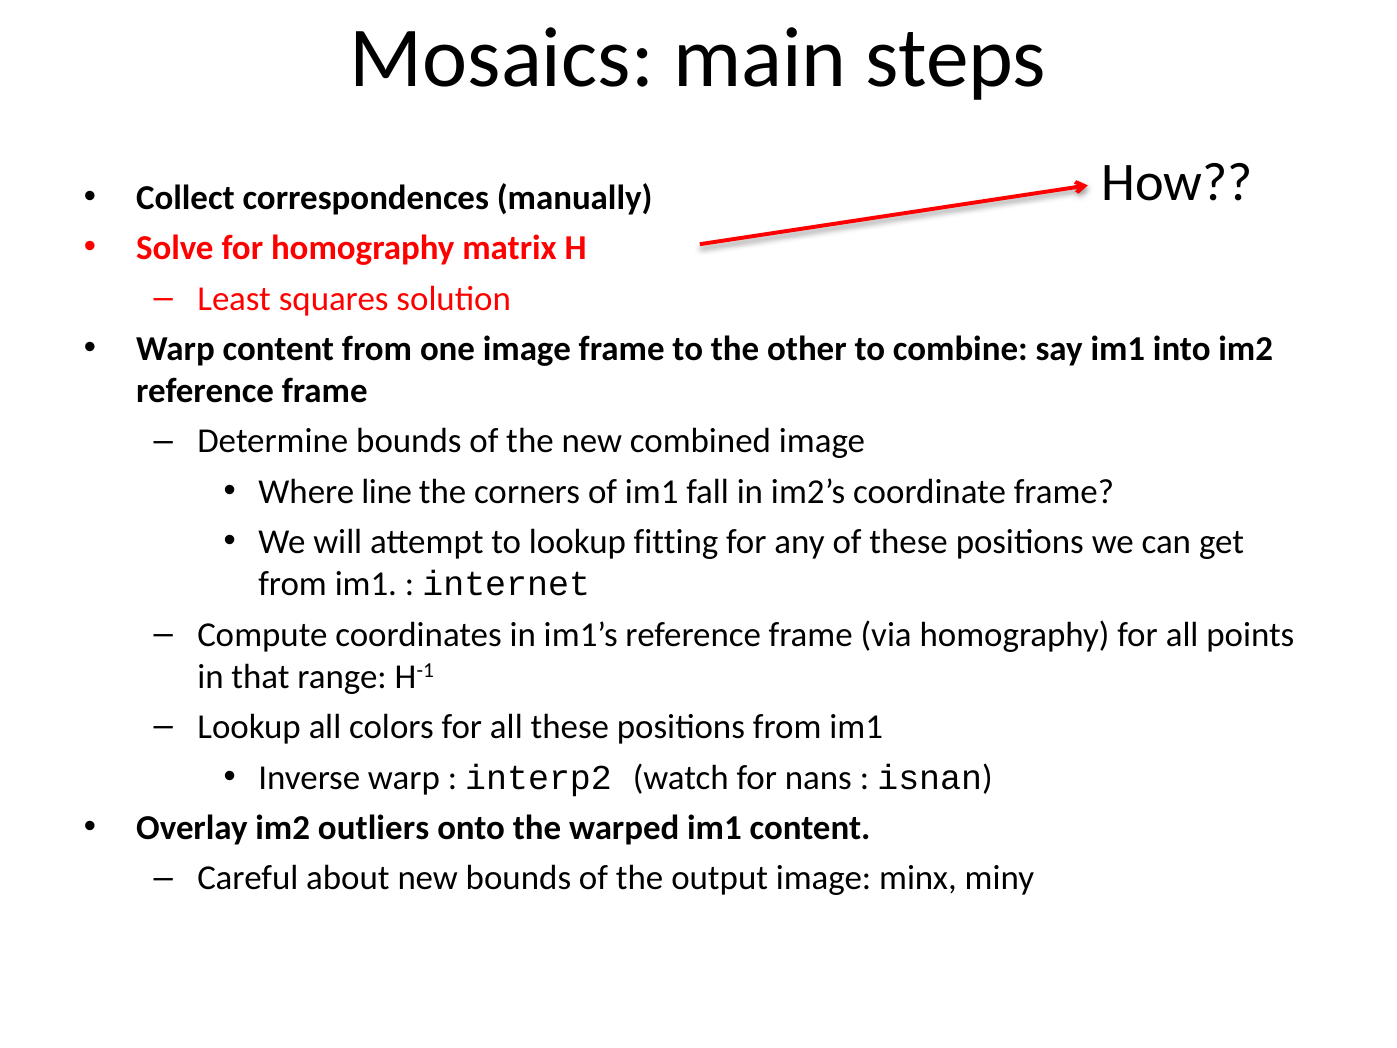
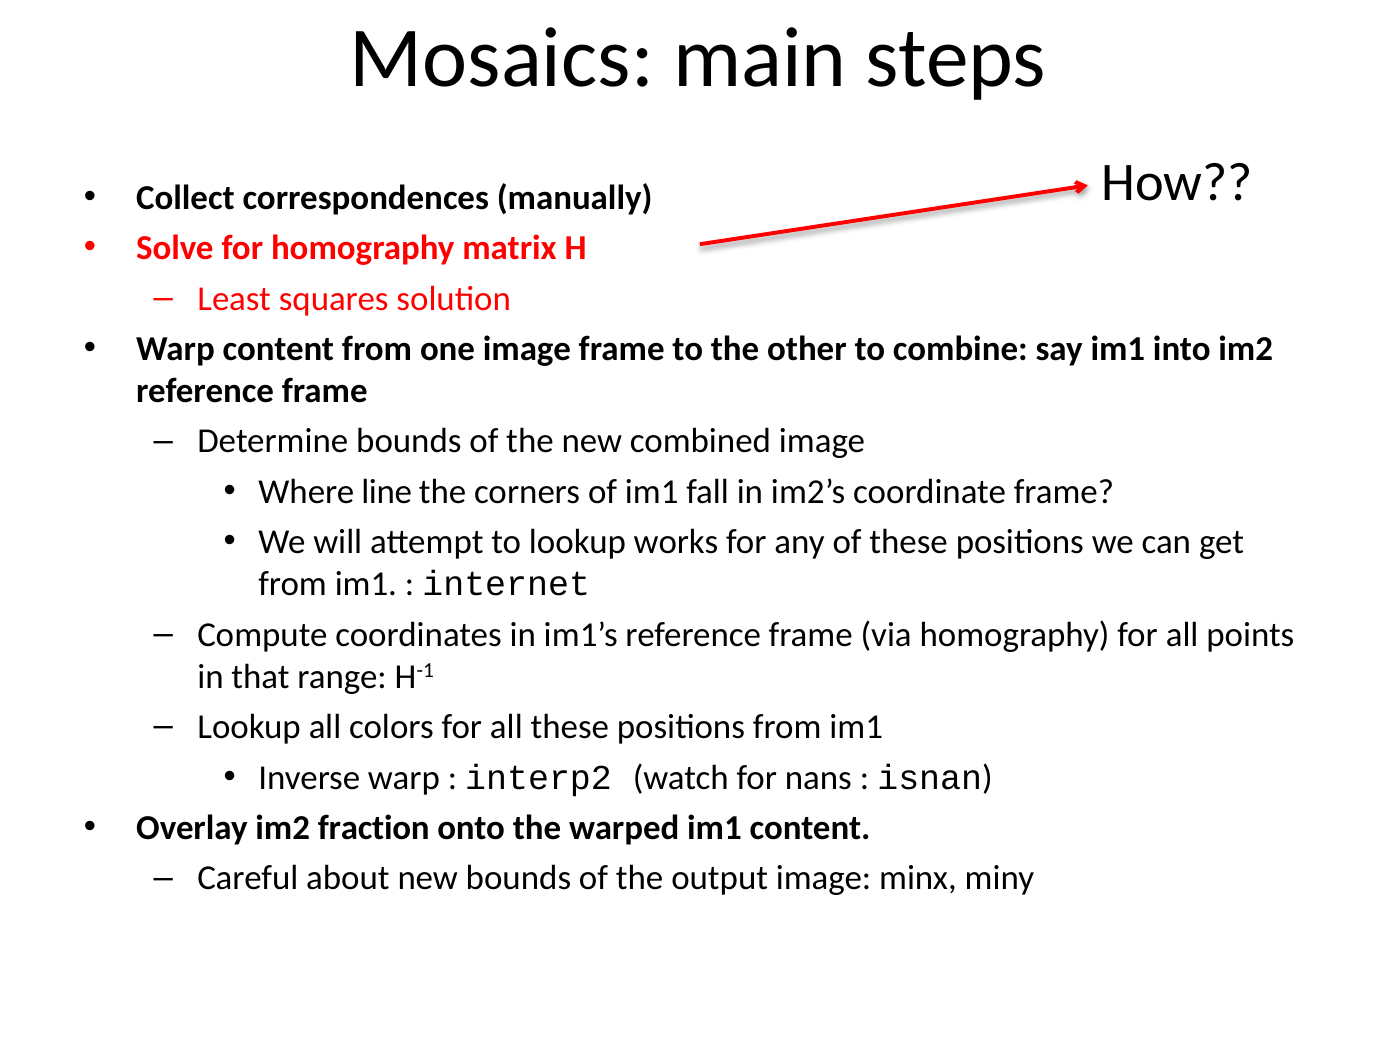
fitting: fitting -> works
outliers: outliers -> fraction
